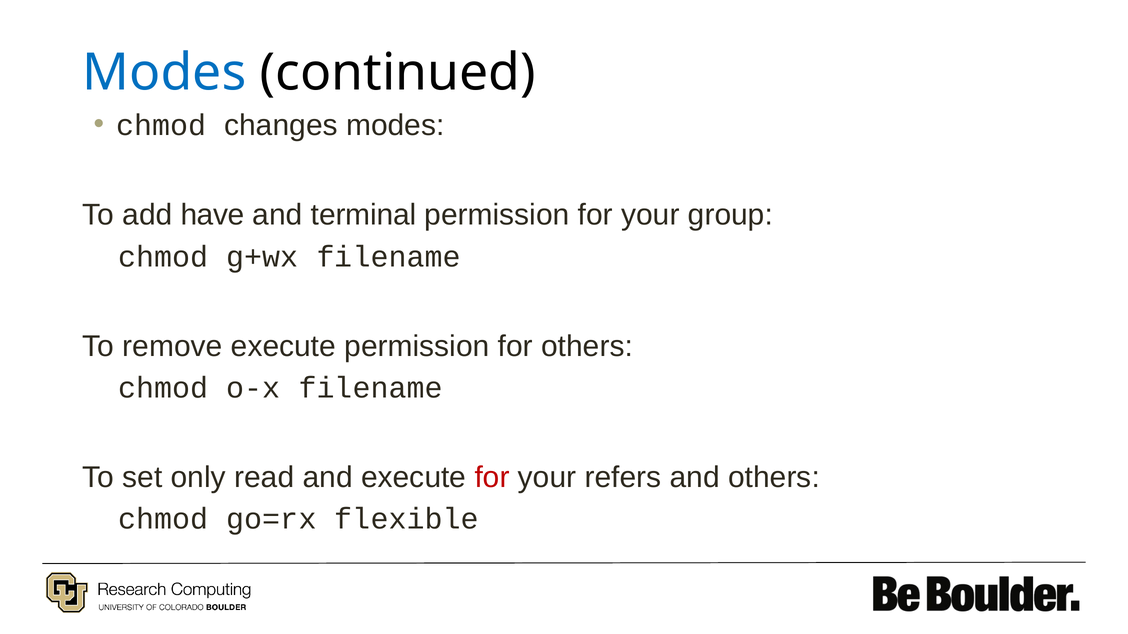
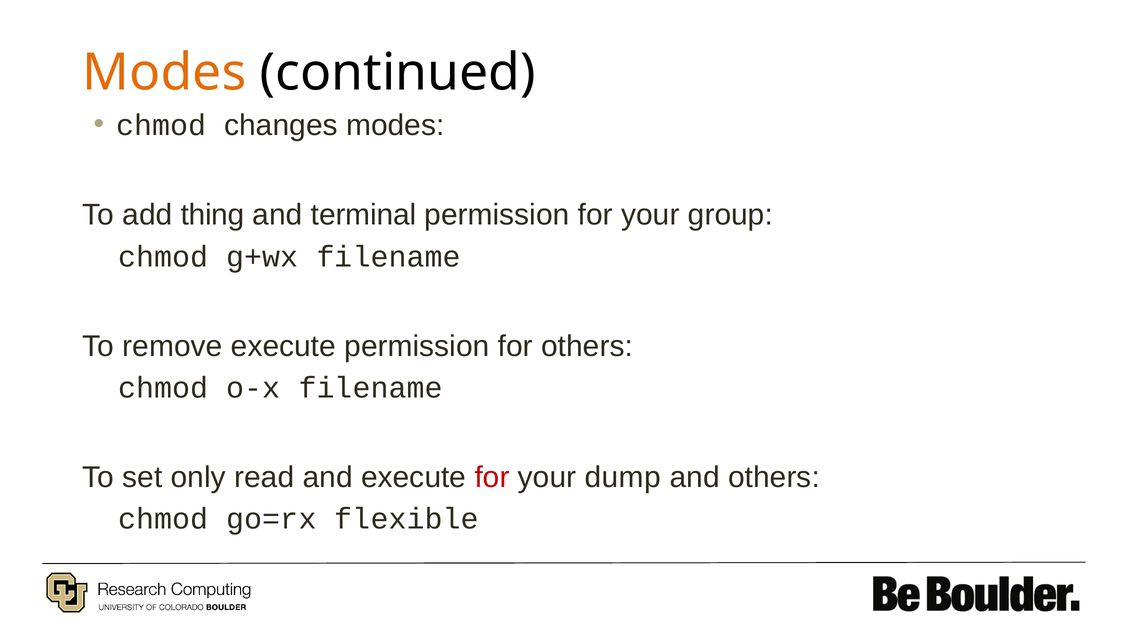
Modes at (164, 73) colour: blue -> orange
have: have -> thing
refers: refers -> dump
